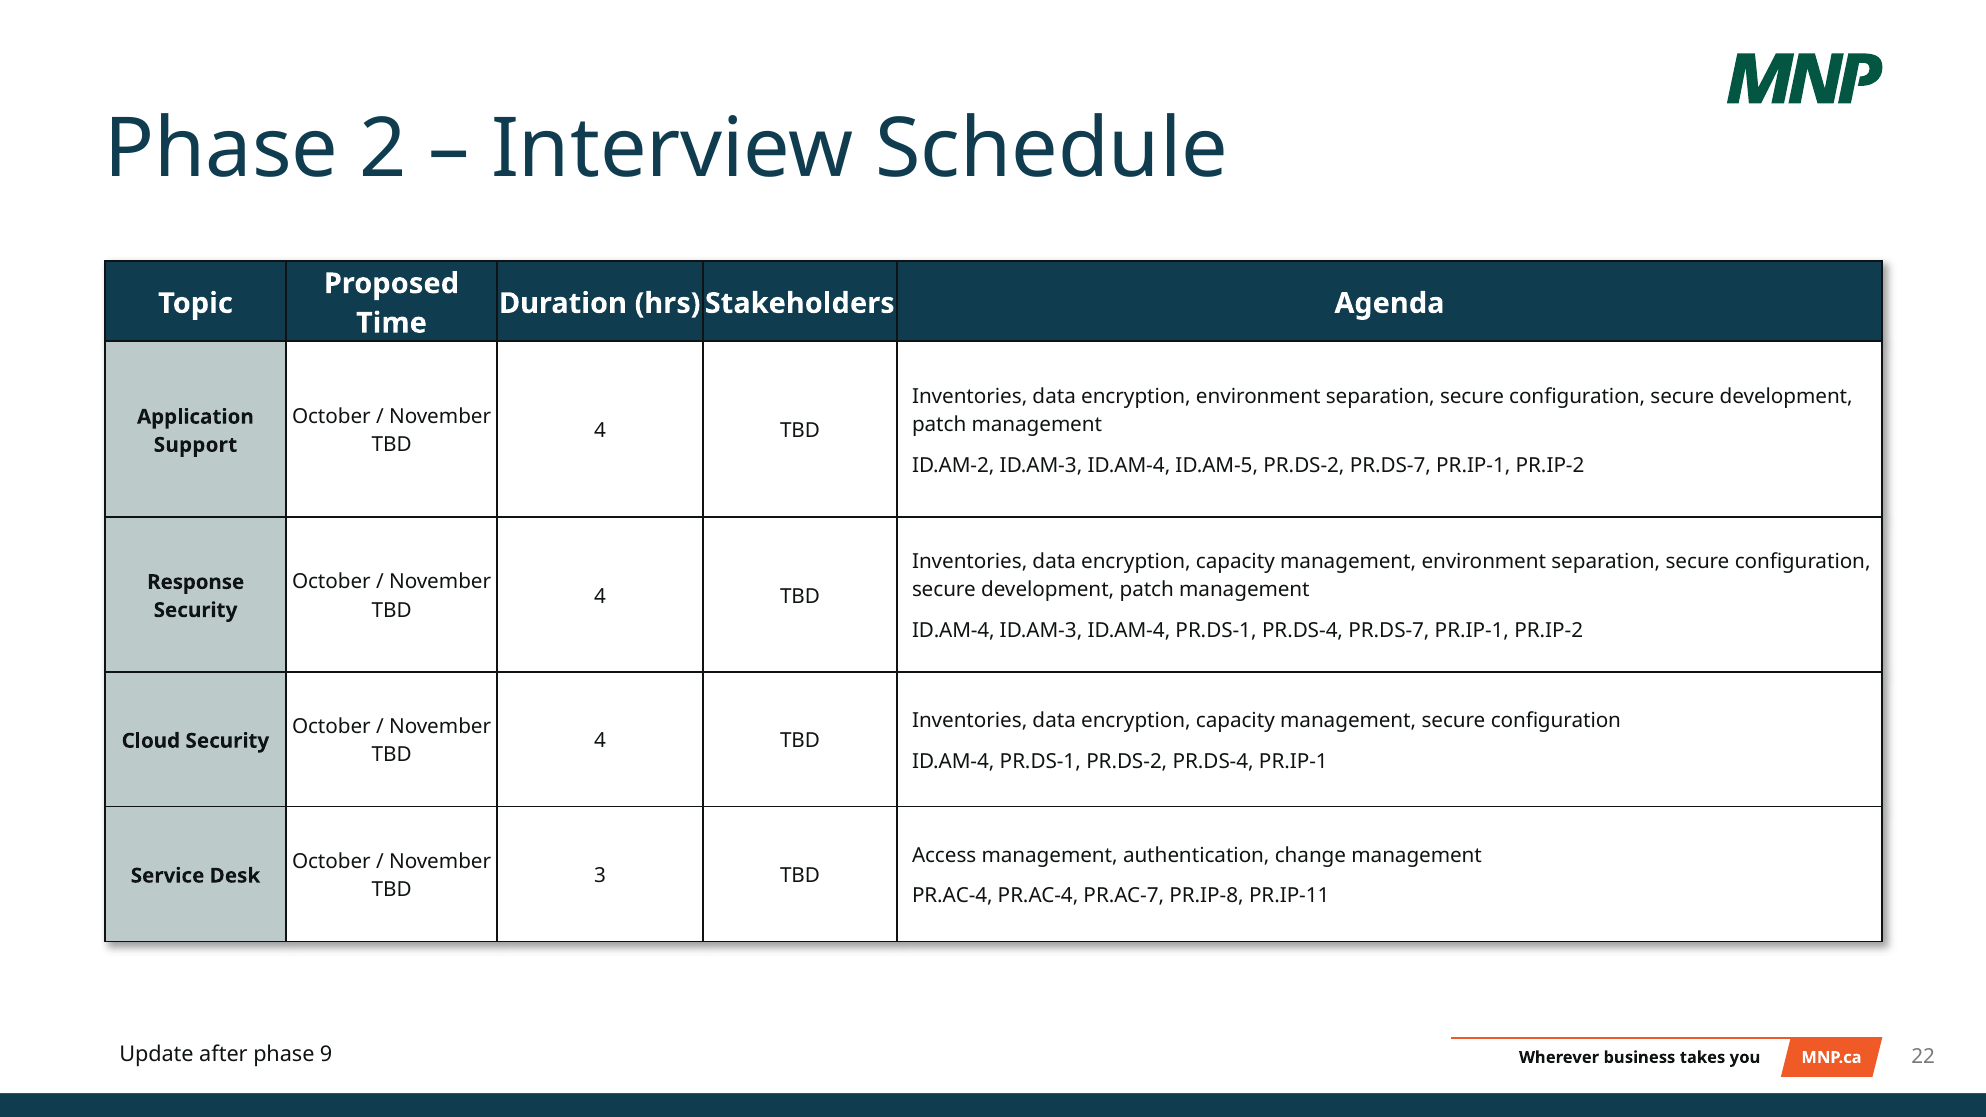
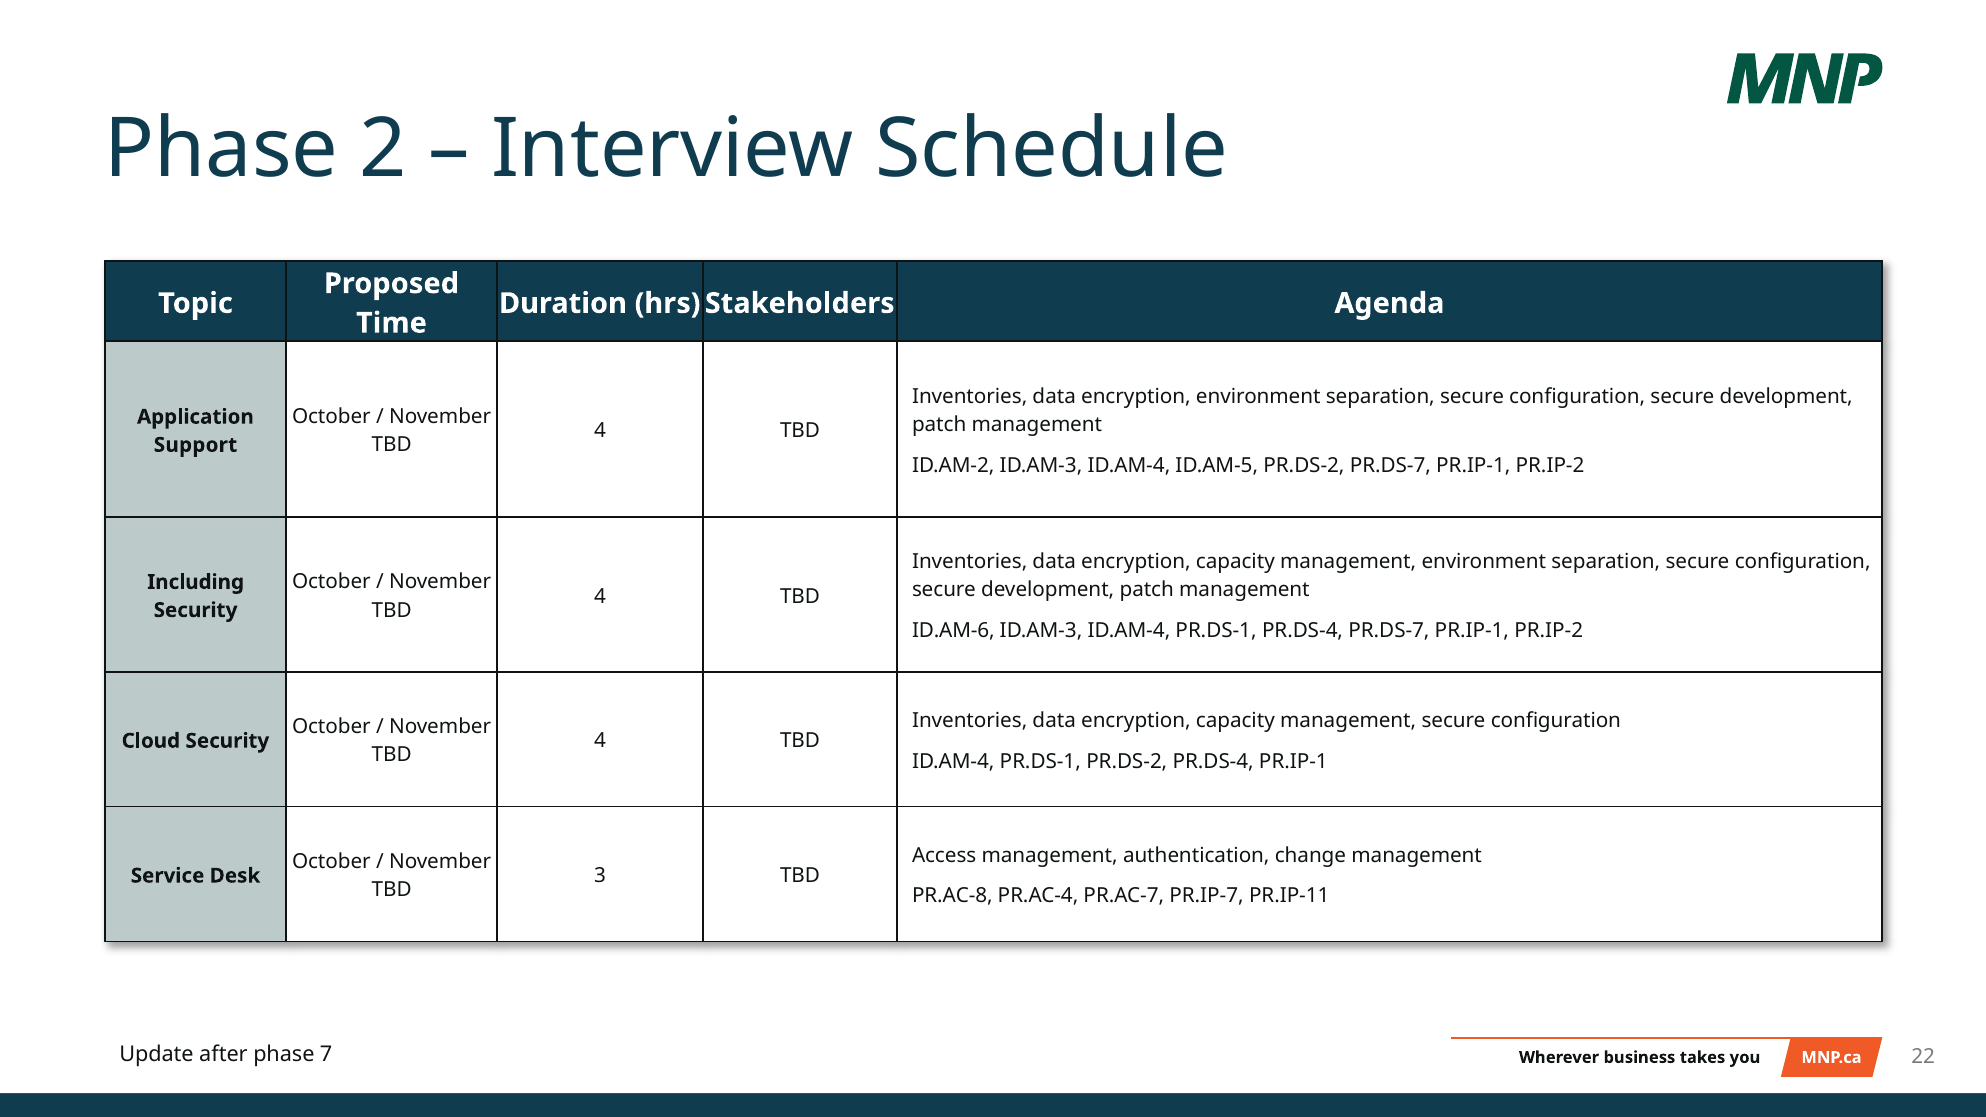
Response: Response -> Including
ID.AM-4 at (953, 631): ID.AM-4 -> ID.AM-6
PR.AC-4 at (952, 896): PR.AC-4 -> PR.AC-8
PR.IP-8: PR.IP-8 -> PR.IP-7
9: 9 -> 7
